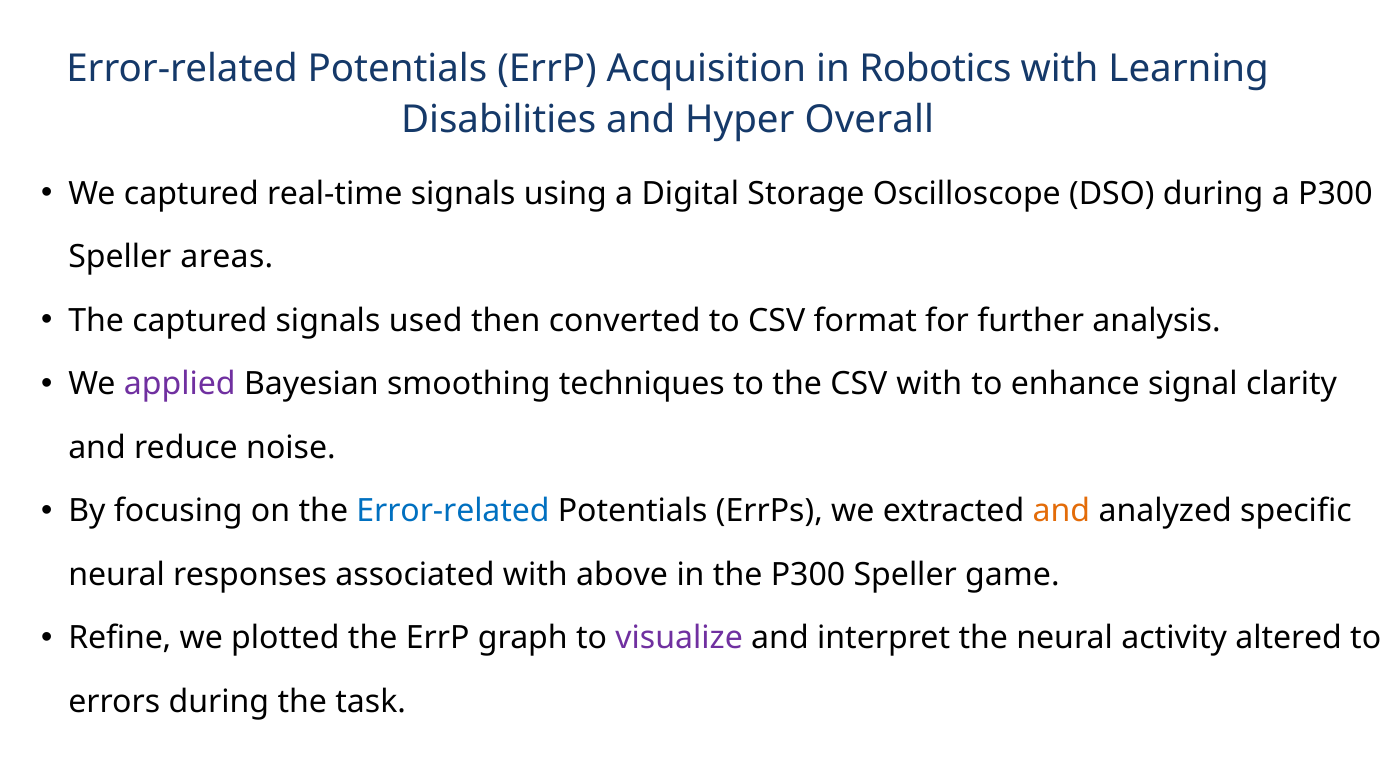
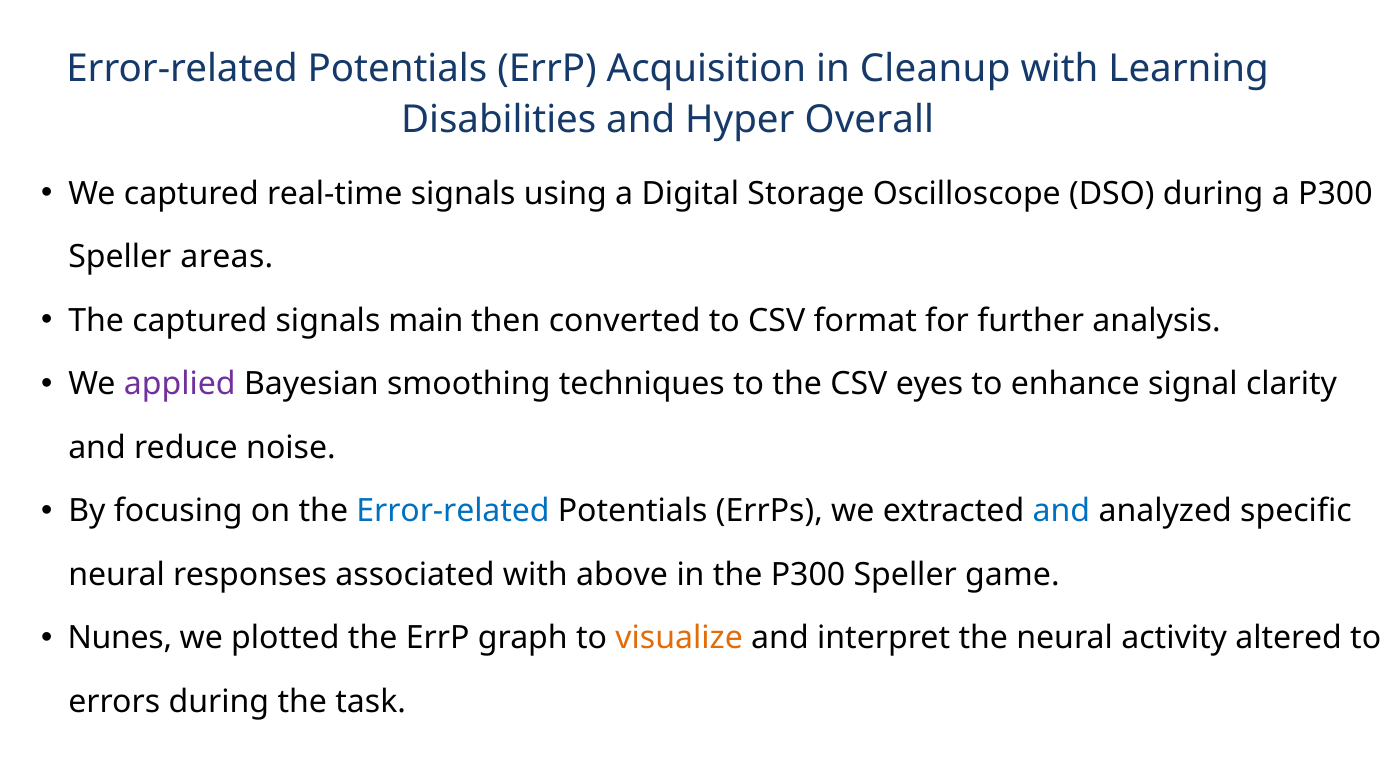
Robotics: Robotics -> Cleanup
used: used -> main
CSV with: with -> eyes
and at (1061, 511) colour: orange -> blue
Refine: Refine -> Nunes
visualize colour: purple -> orange
